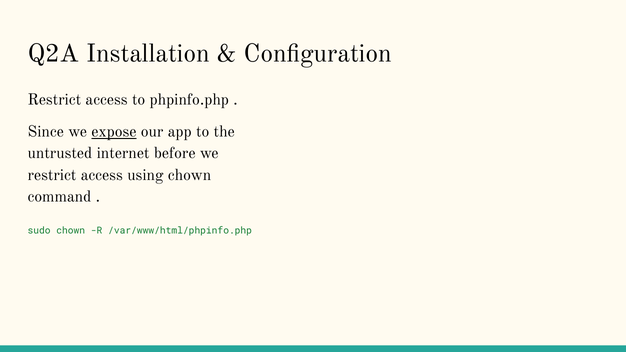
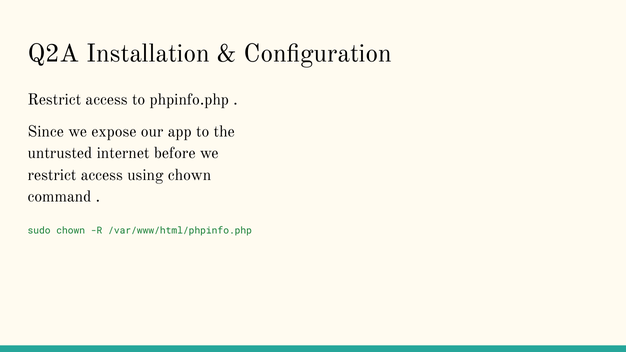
expose underline: present -> none
